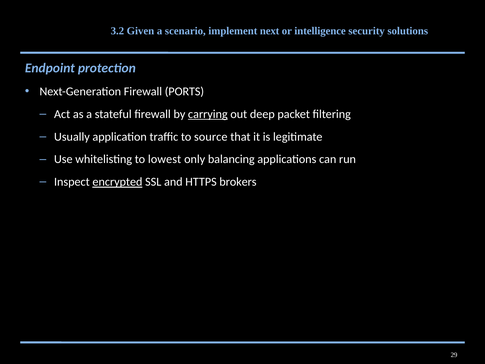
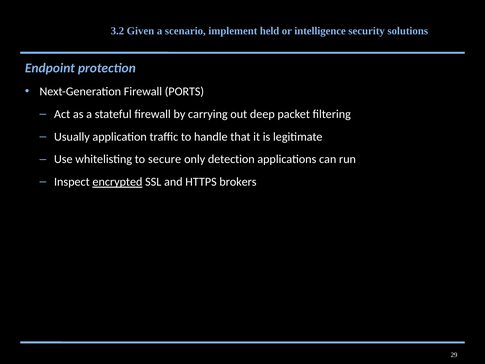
next: next -> held
carrying underline: present -> none
source: source -> handle
lowest: lowest -> secure
balancing: balancing -> detection
